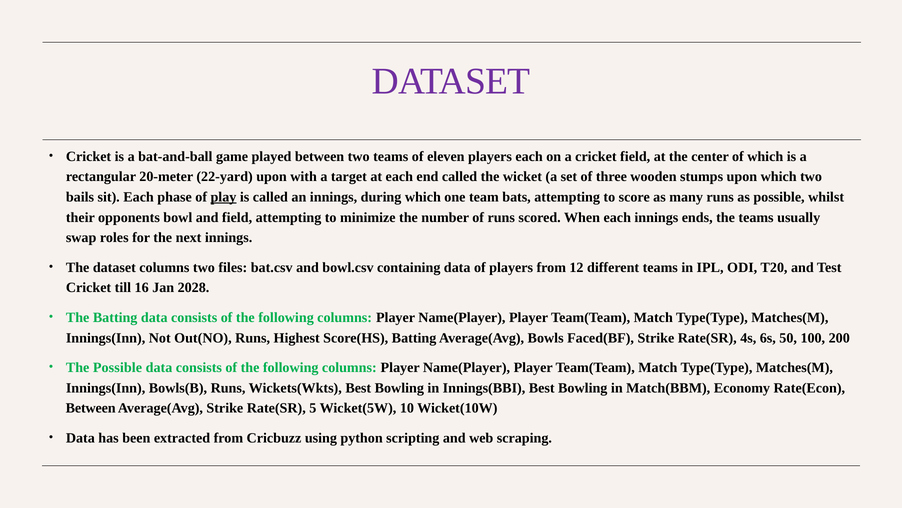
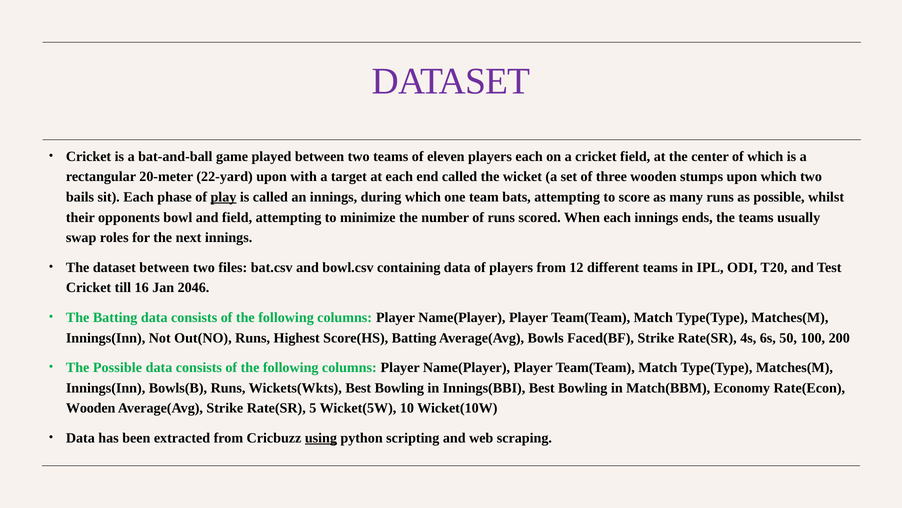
dataset columns: columns -> between
2028: 2028 -> 2046
Between at (91, 408): Between -> Wooden
using underline: none -> present
